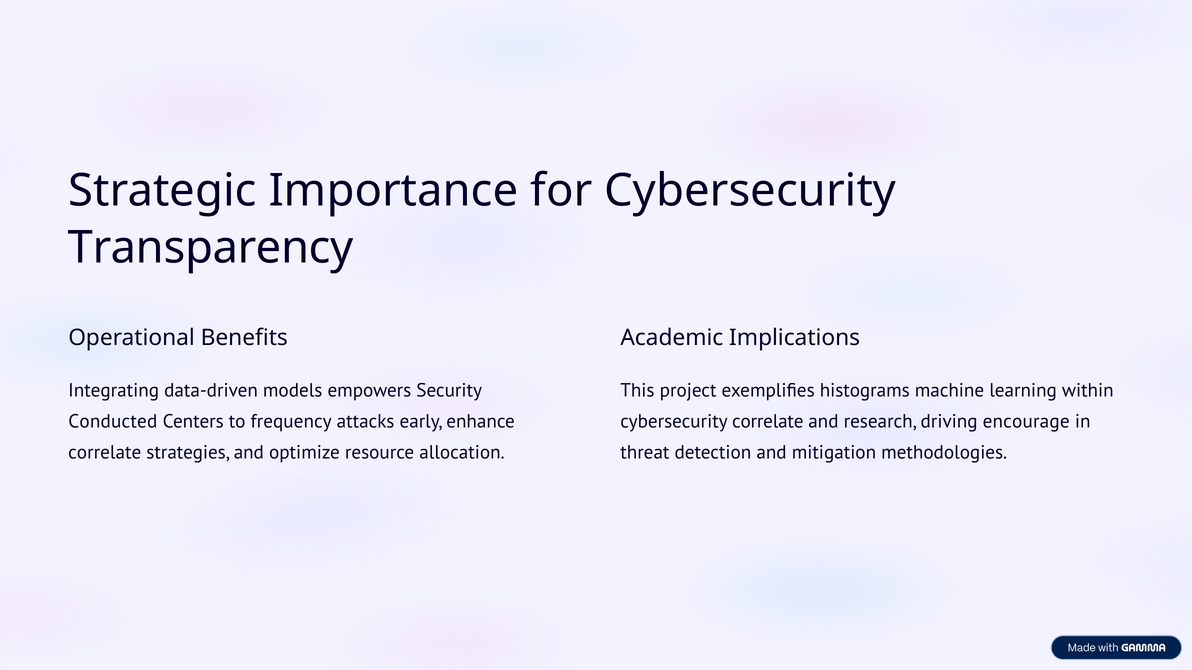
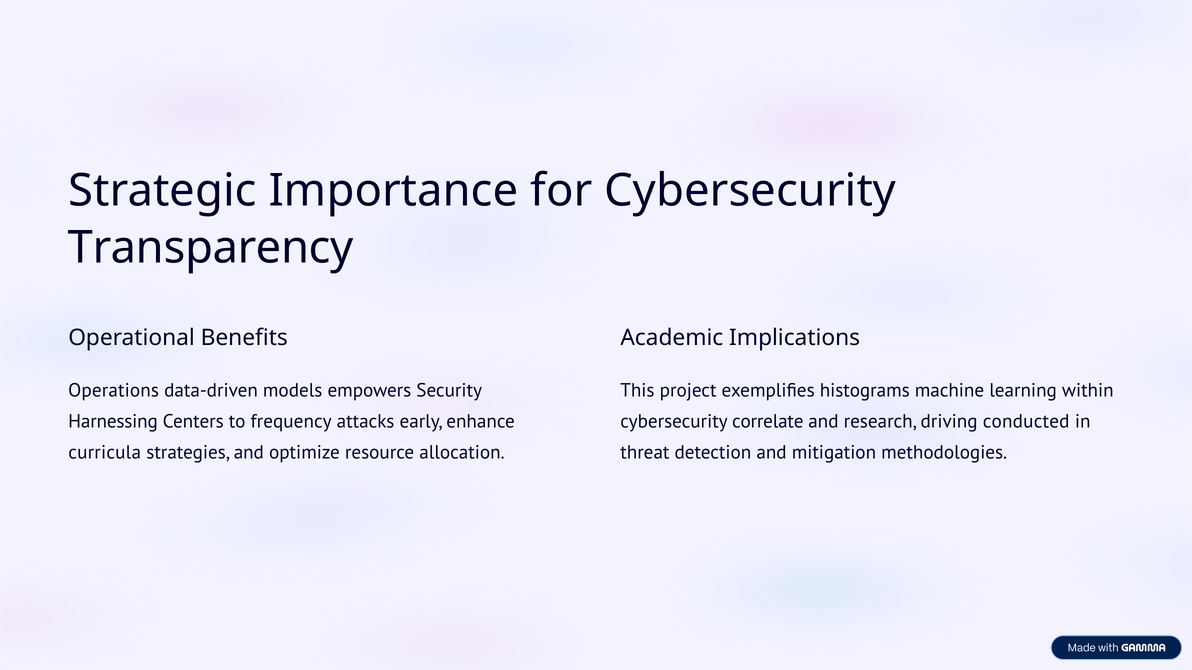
Integrating: Integrating -> Operations
Conducted: Conducted -> Harnessing
encourage: encourage -> conducted
correlate at (105, 453): correlate -> curricula
